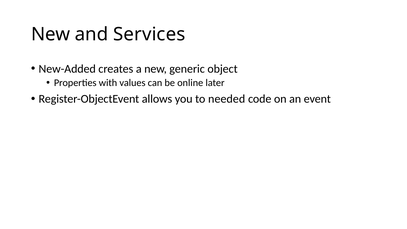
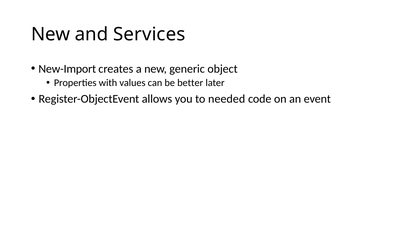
New-Added: New-Added -> New-Import
online: online -> better
